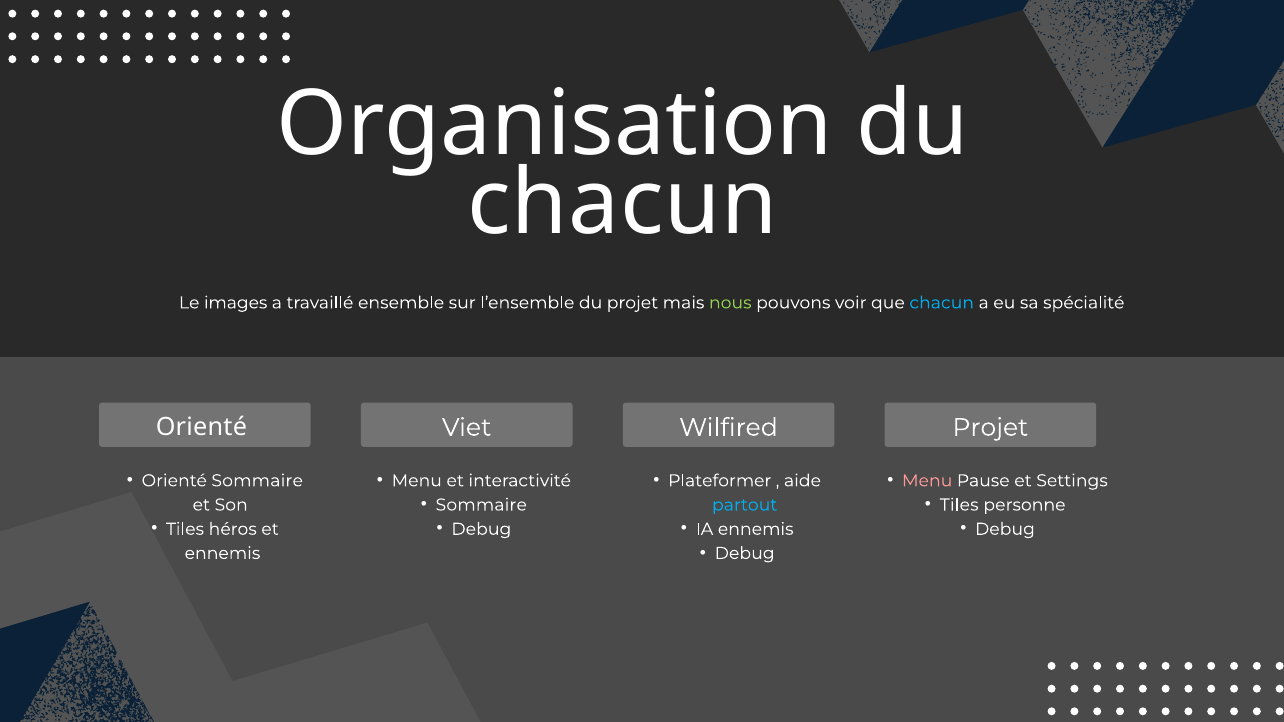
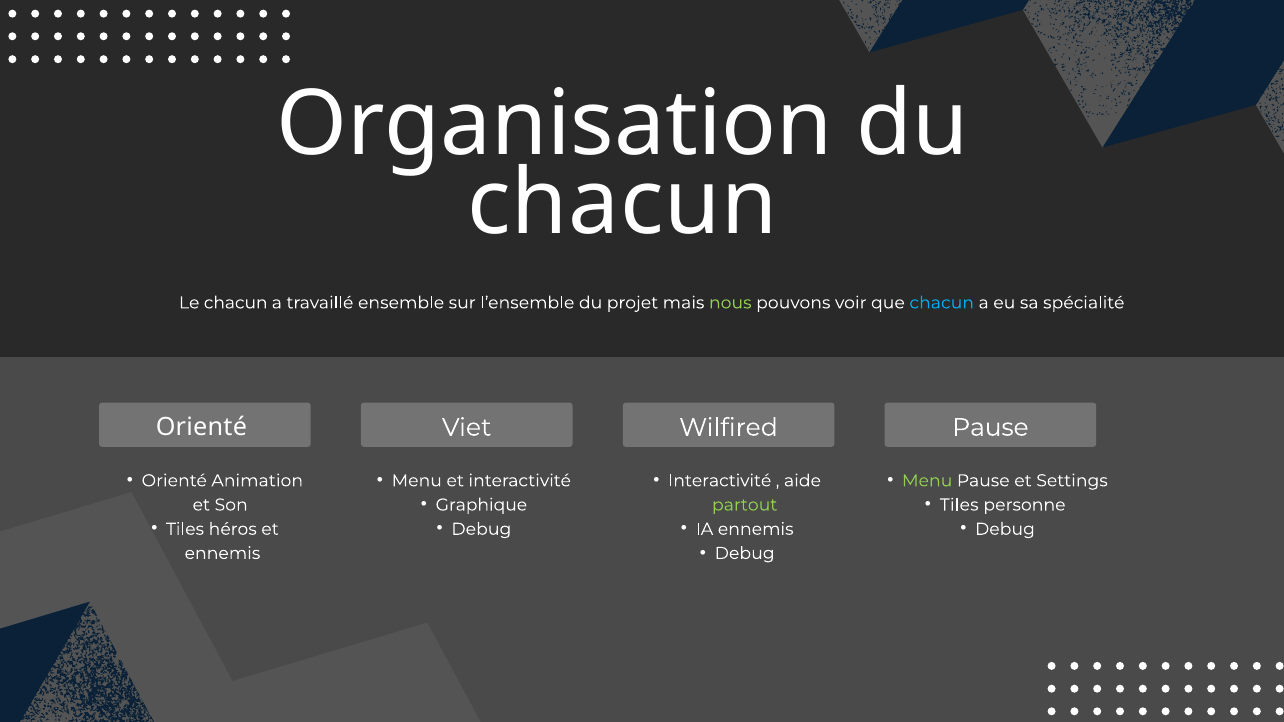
Le images: images -> chacun
Wilfired Projet: Projet -> Pause
Orienté Sommaire: Sommaire -> Animation
Plateformer at (720, 481): Plateformer -> Interactivité
Menu at (927, 481) colour: pink -> light green
Sommaire at (481, 505): Sommaire -> Graphique
partout colour: light blue -> light green
